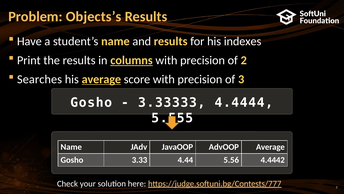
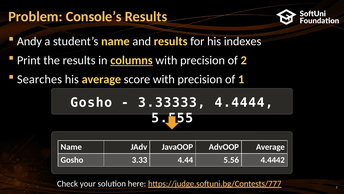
Objects’s: Objects’s -> Console’s
Have: Have -> Andy
average at (101, 79) underline: present -> none
3: 3 -> 1
